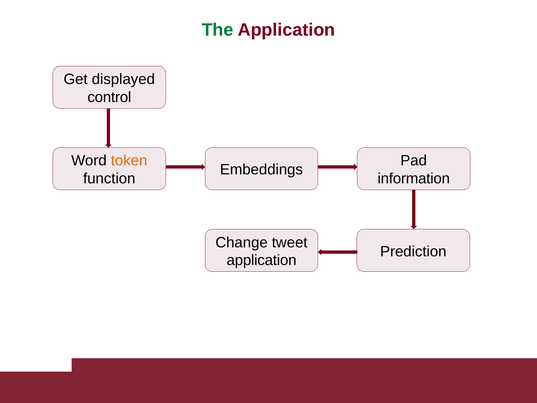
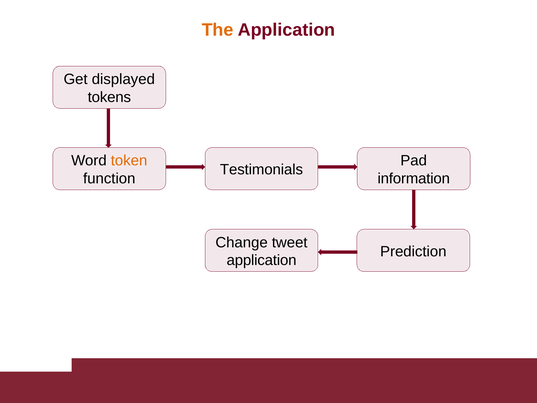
The colour: green -> orange
control: control -> tokens
Embeddings: Embeddings -> Testimonials
